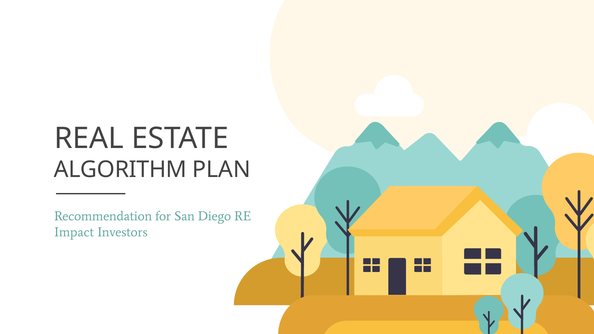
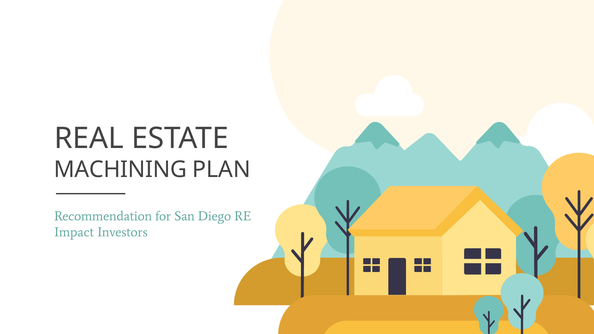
ALGORITHM: ALGORITHM -> MACHINING
